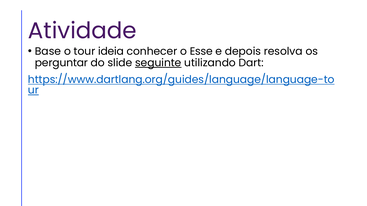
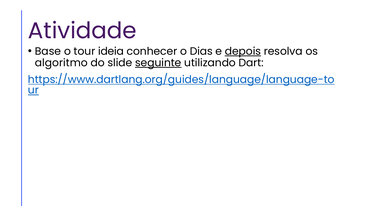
Esse: Esse -> Dias
depois underline: none -> present
perguntar: perguntar -> algoritmo
